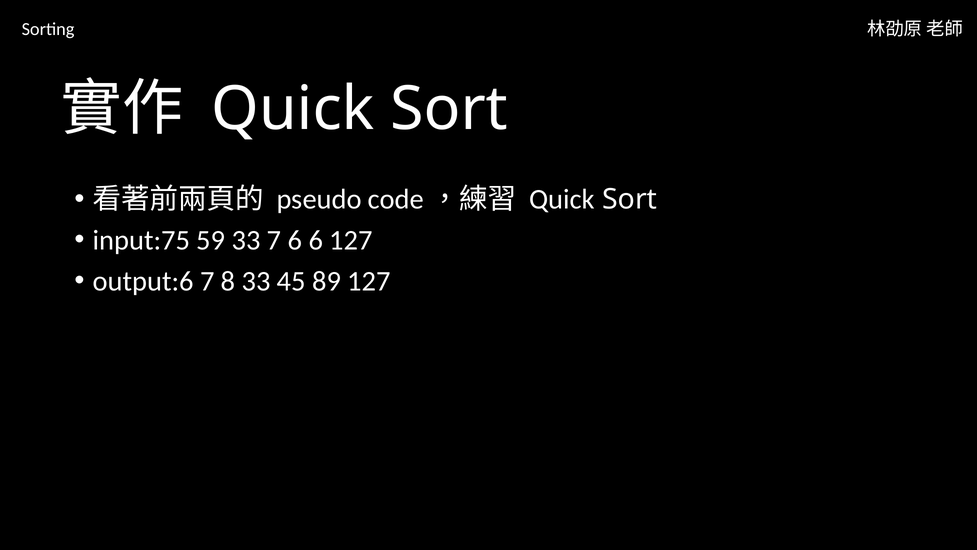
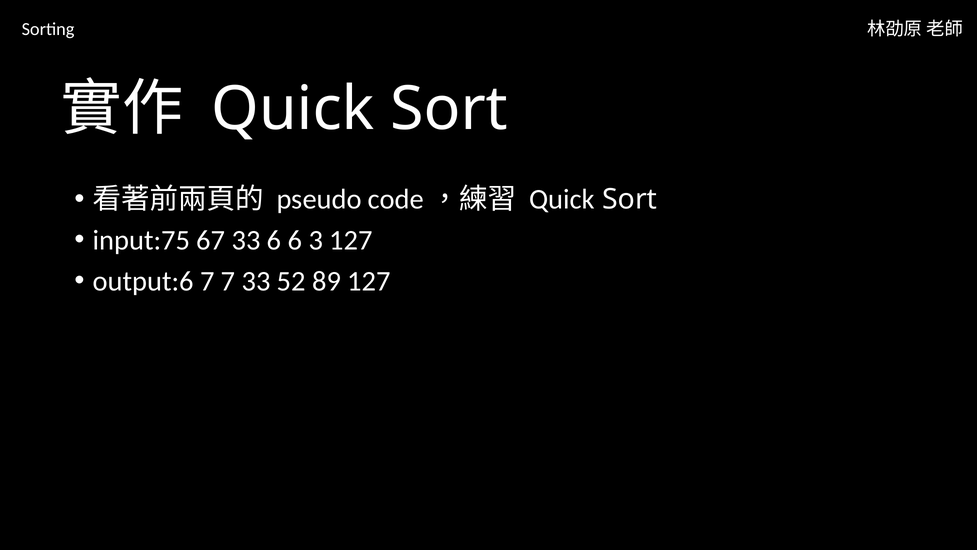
59: 59 -> 67
33 7: 7 -> 6
6 6: 6 -> 3
7 8: 8 -> 7
45: 45 -> 52
